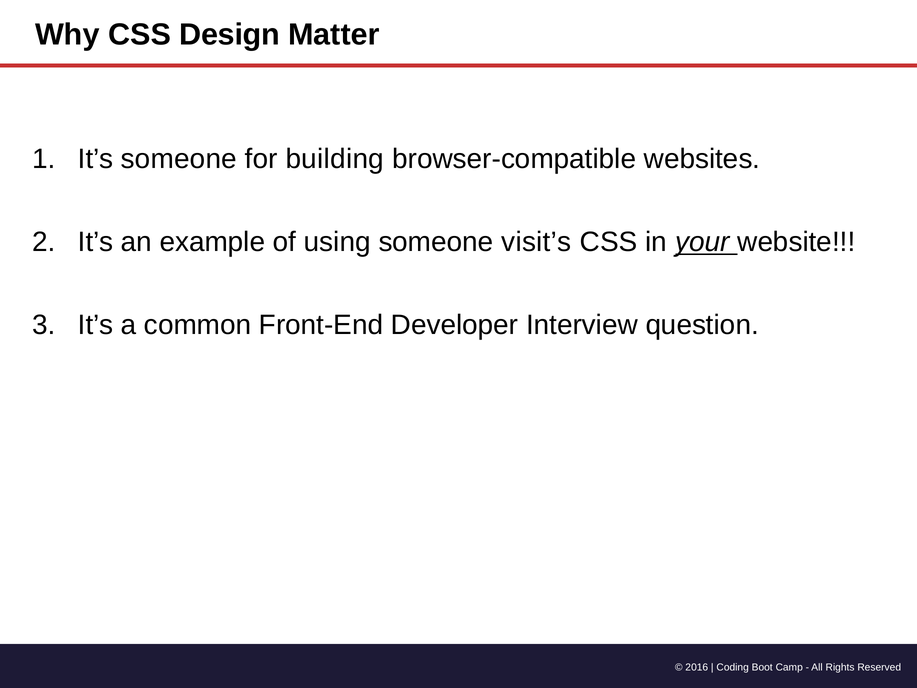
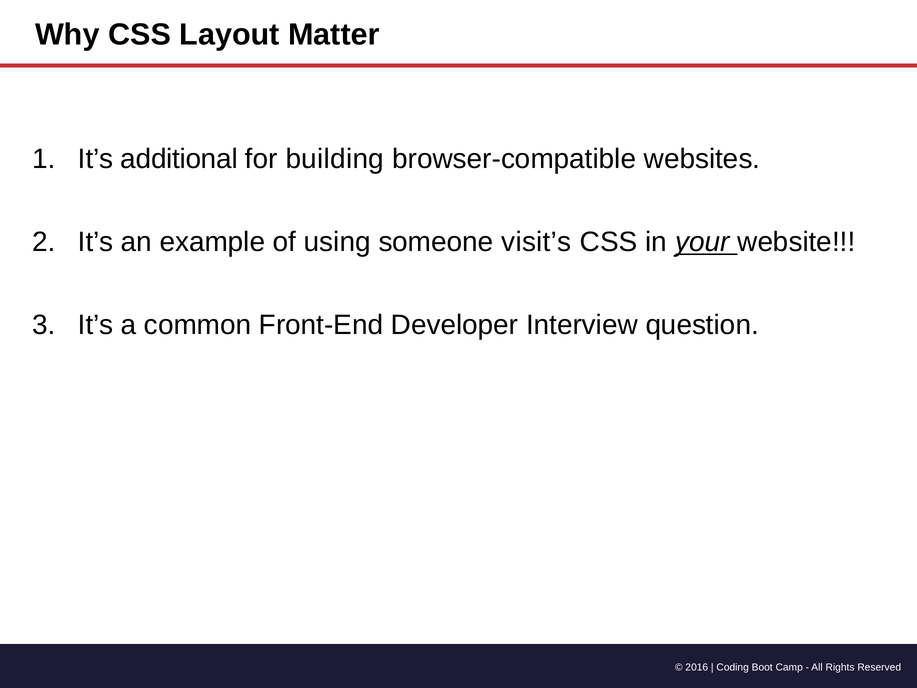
Design: Design -> Layout
It’s someone: someone -> additional
